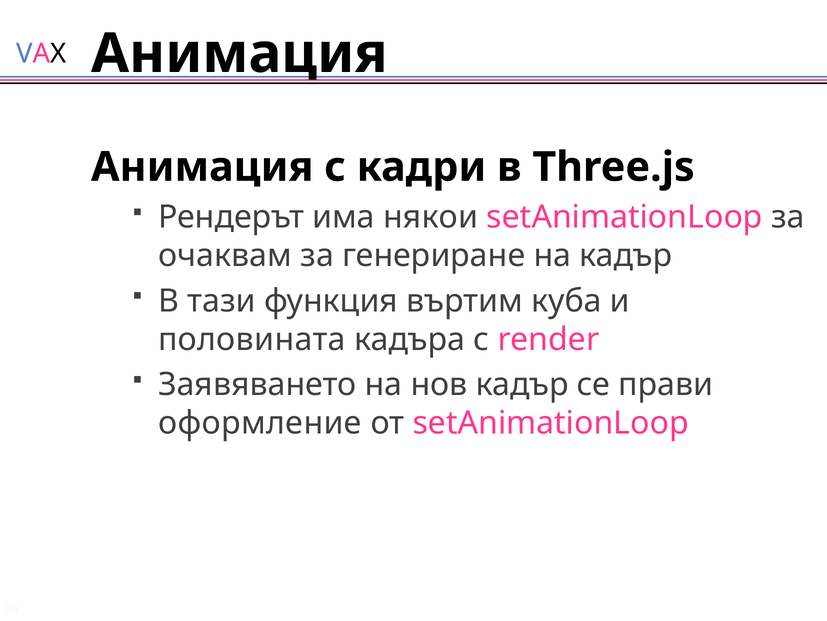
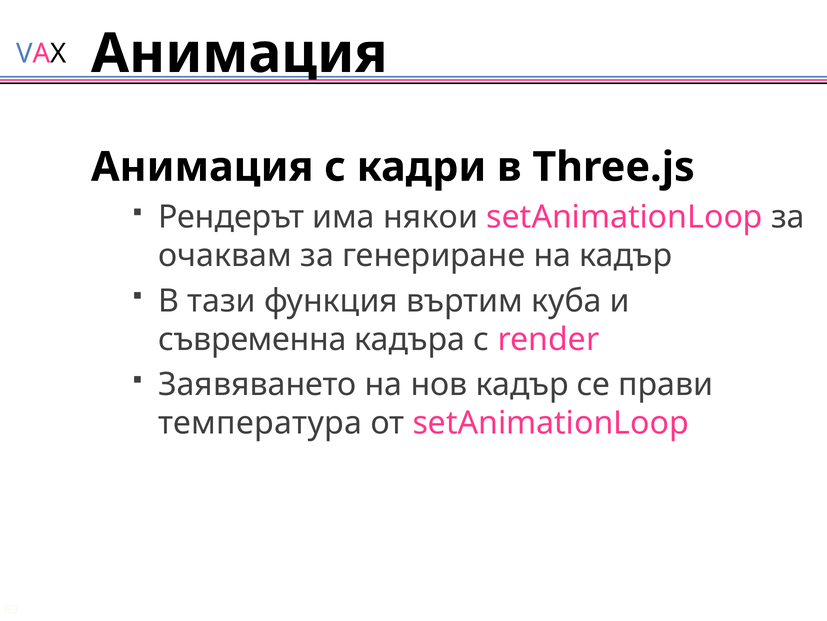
половината: половината -> съвременна
оформление: оформление -> температура
